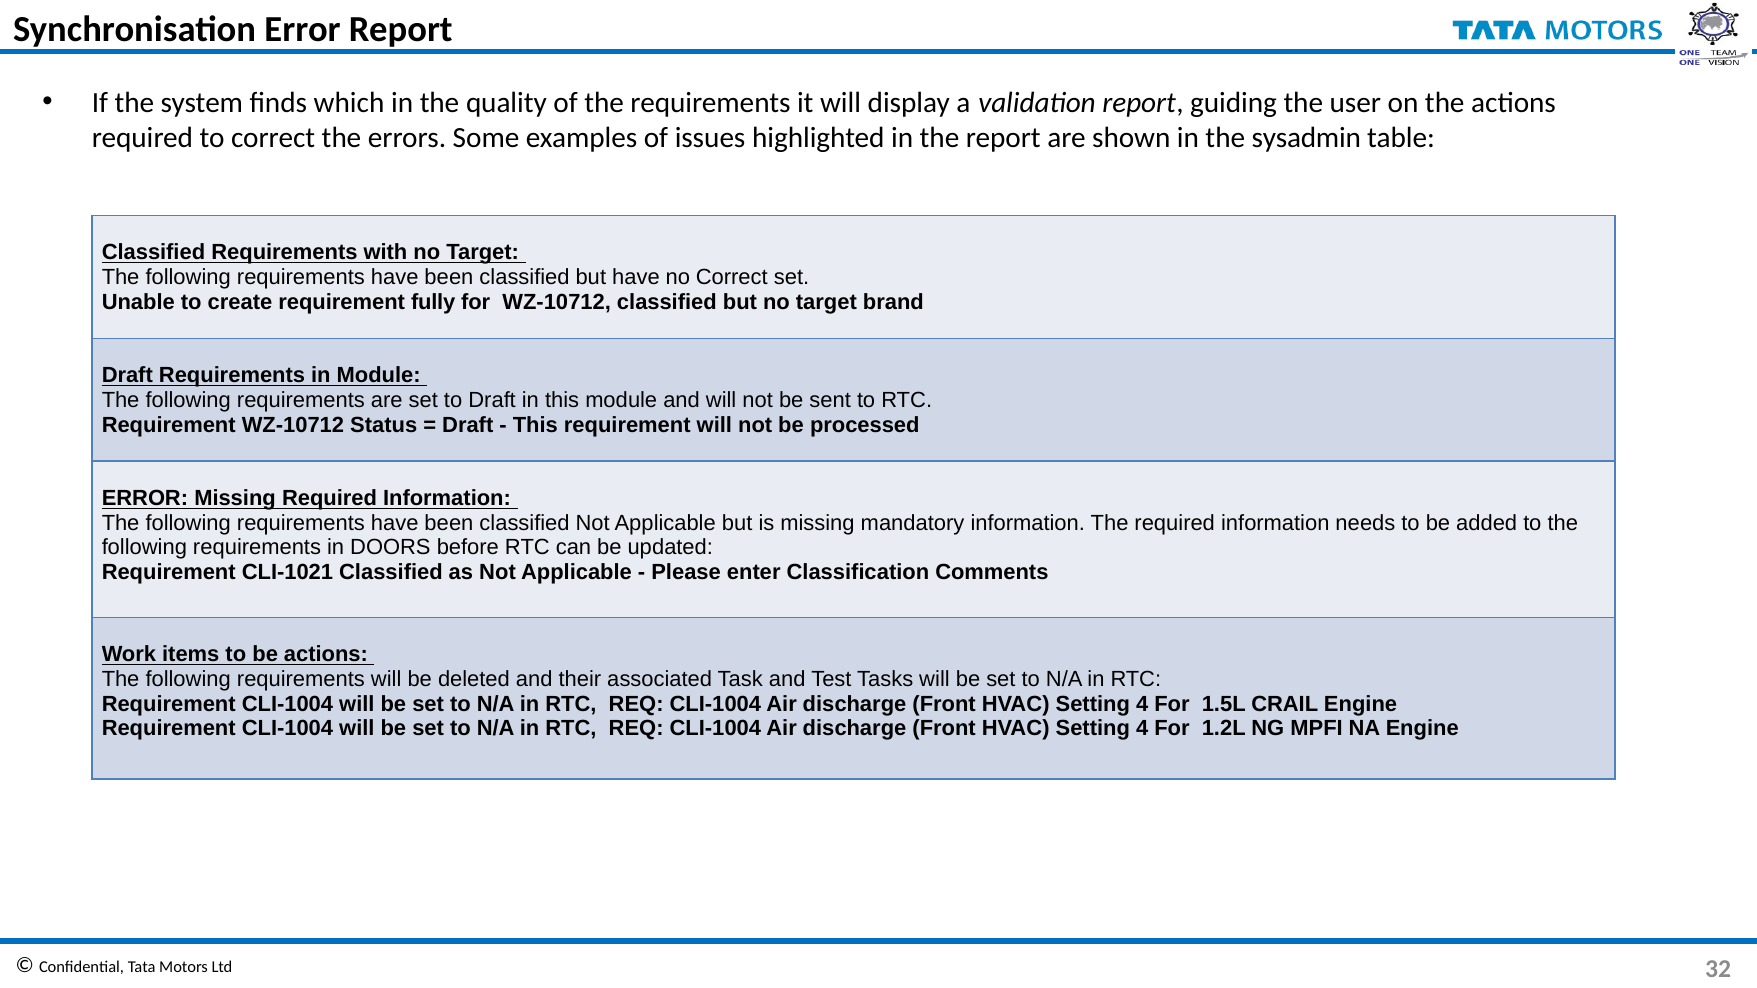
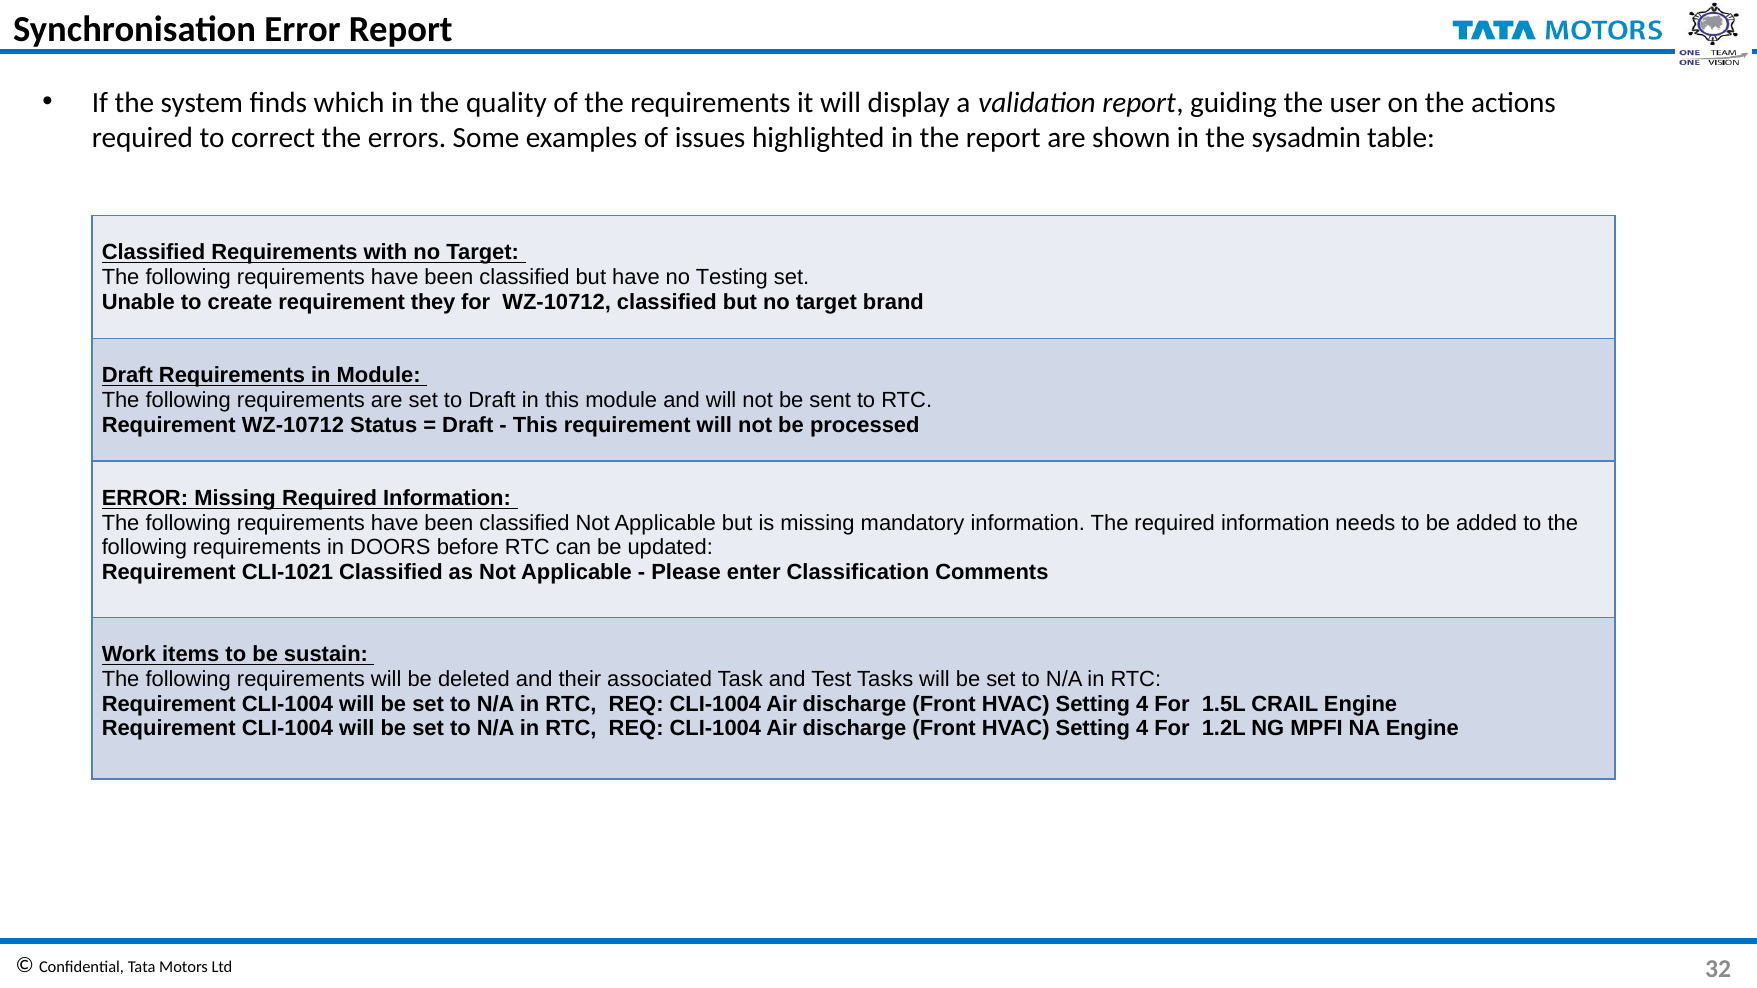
no Correct: Correct -> Testing
fully: fully -> they
be actions: actions -> sustain
